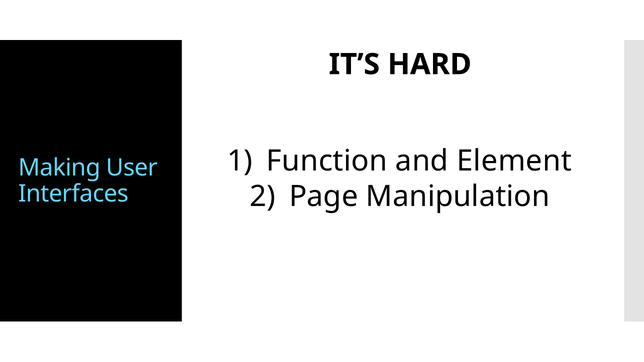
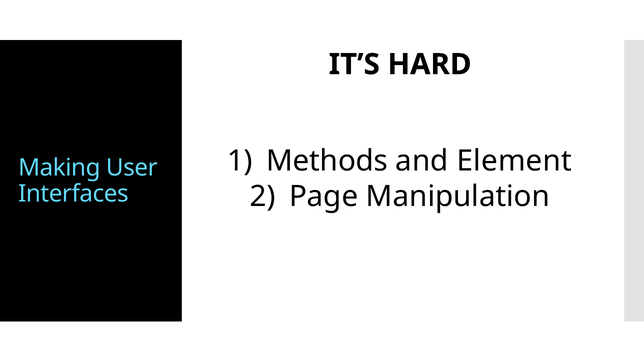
Function: Function -> Methods
